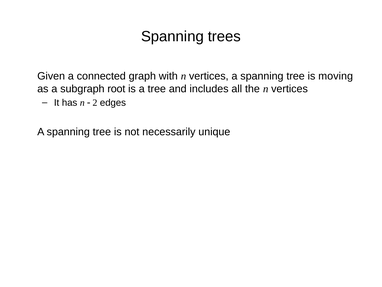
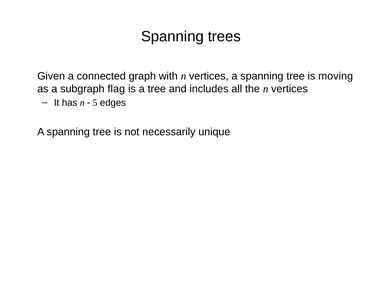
root: root -> flag
2: 2 -> 5
